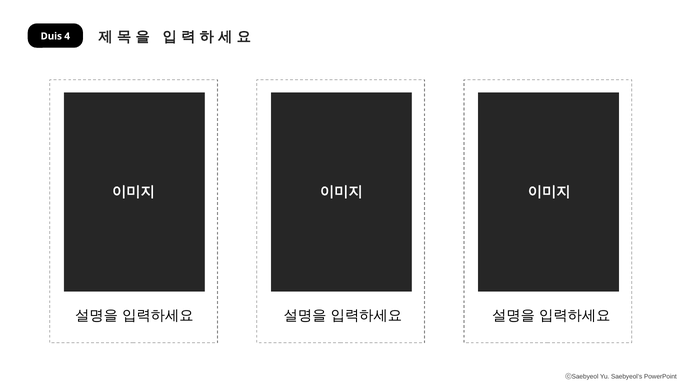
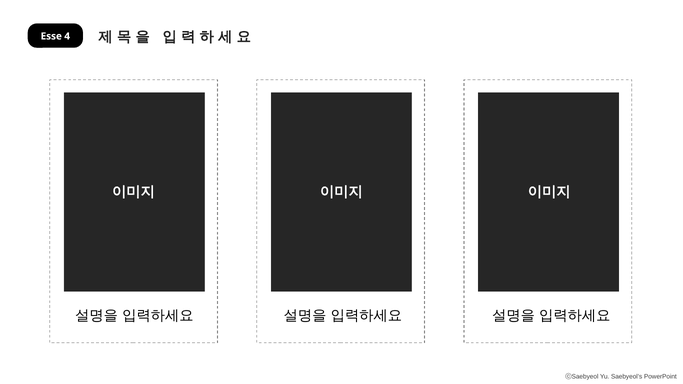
Duis: Duis -> Esse
